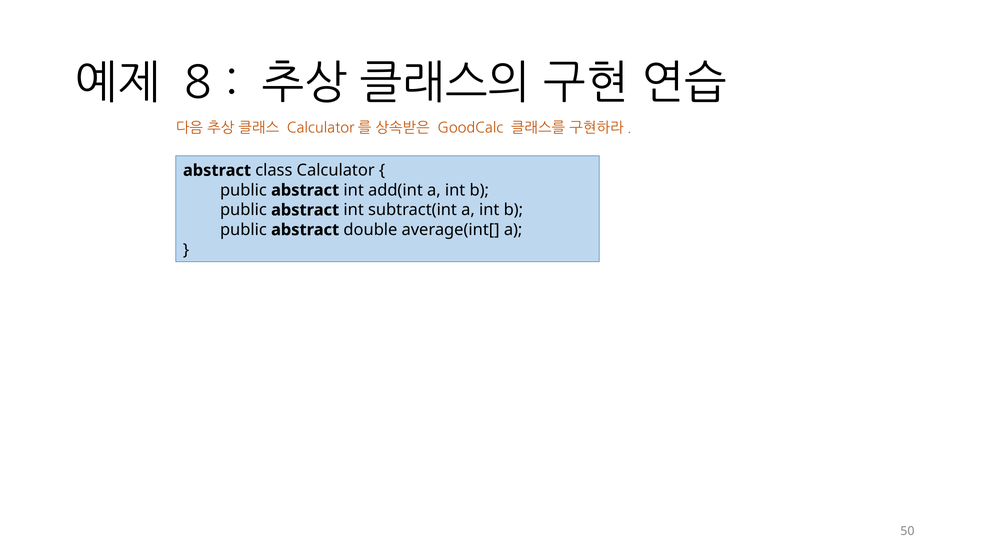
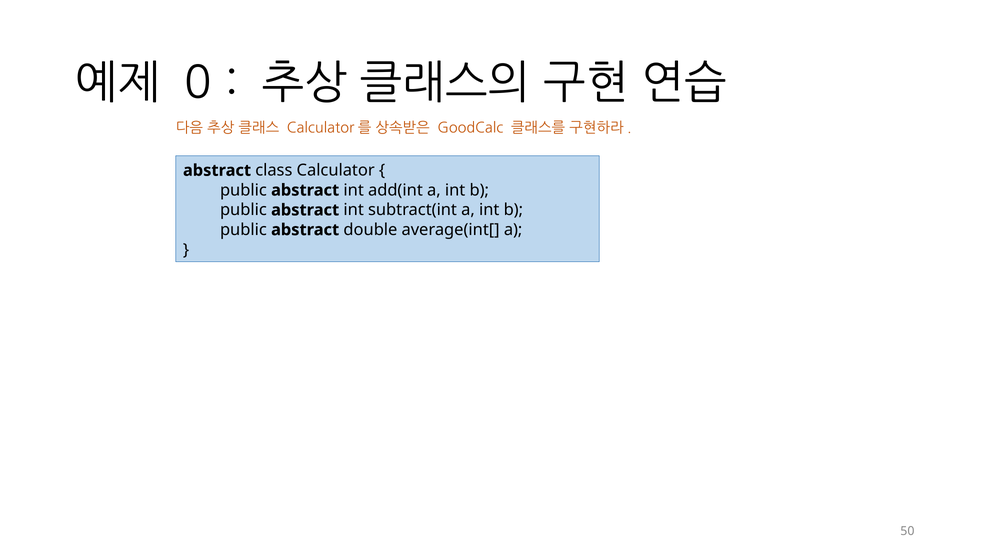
8: 8 -> 0
